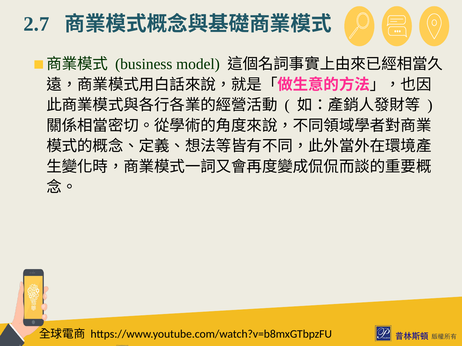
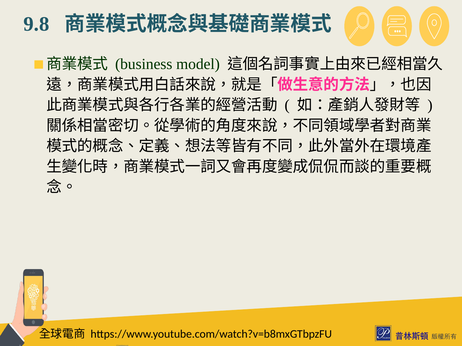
2.7: 2.7 -> 9.8
